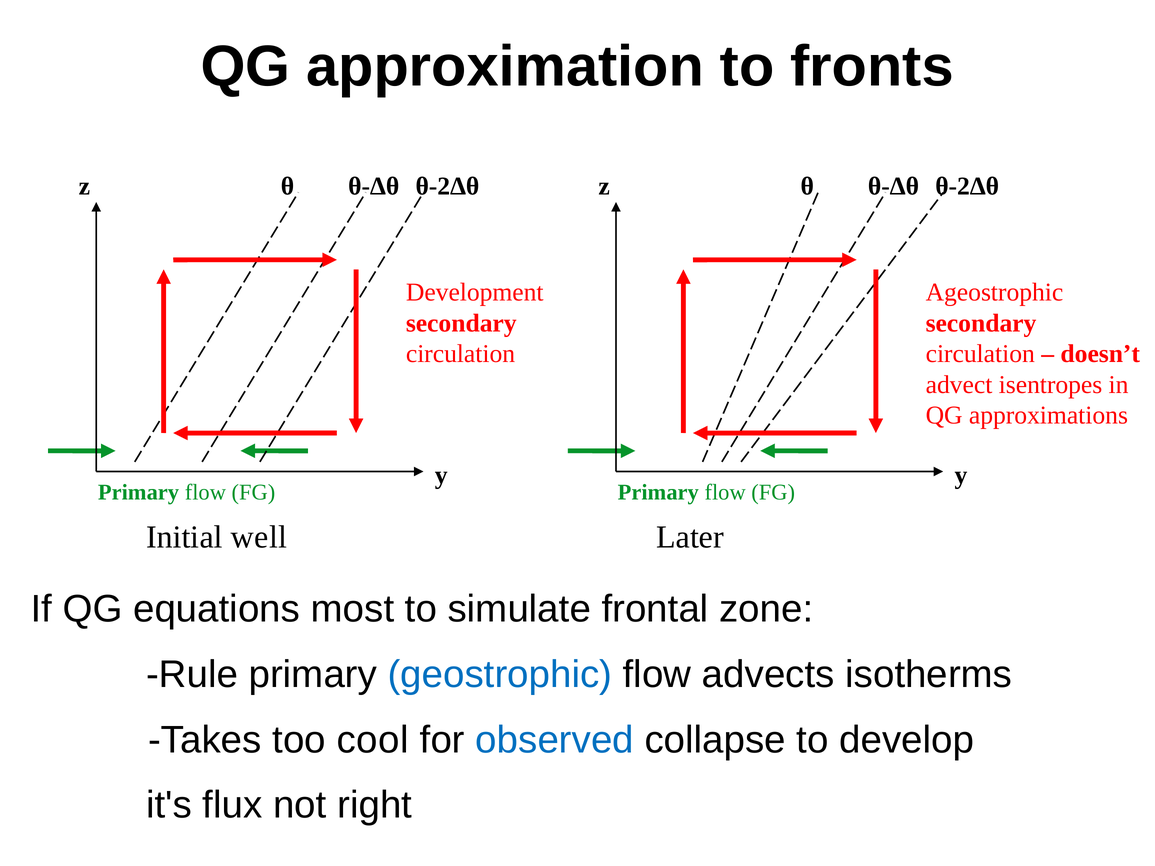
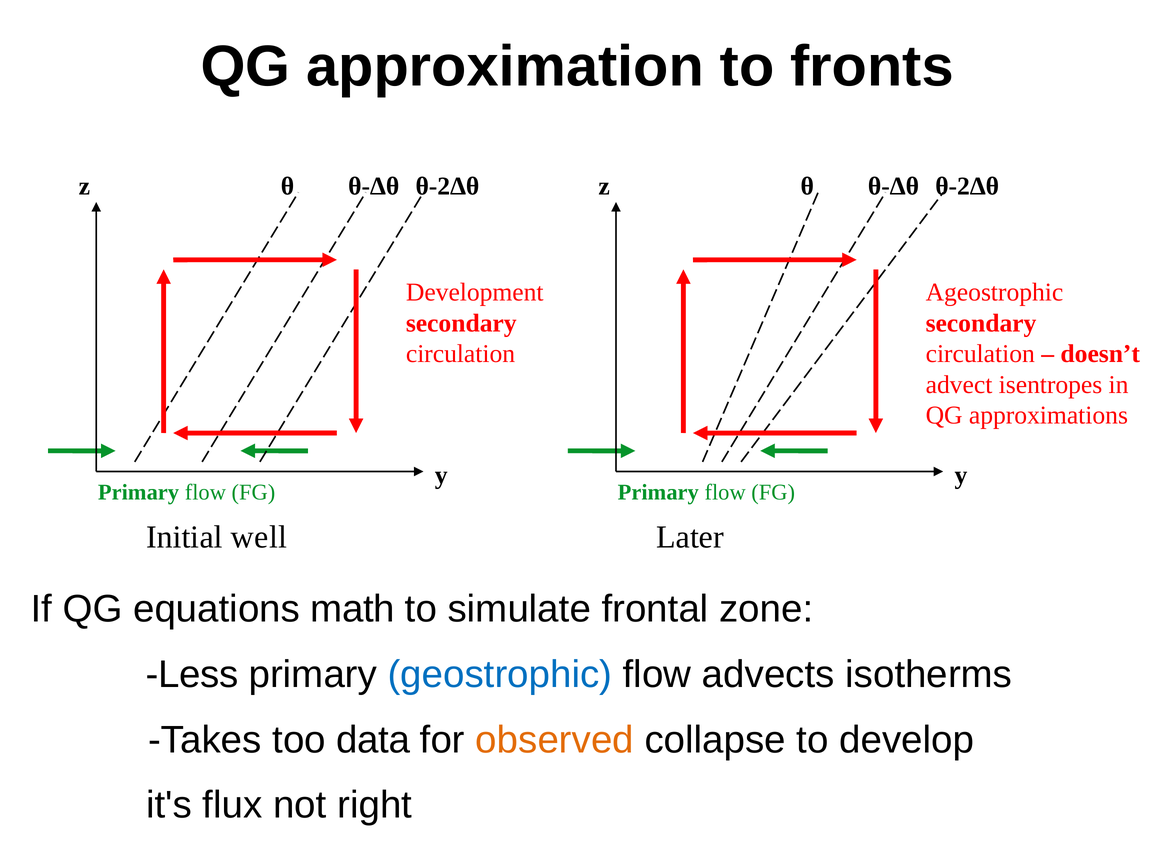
most: most -> math
Rule: Rule -> Less
cool: cool -> data
observed colour: blue -> orange
